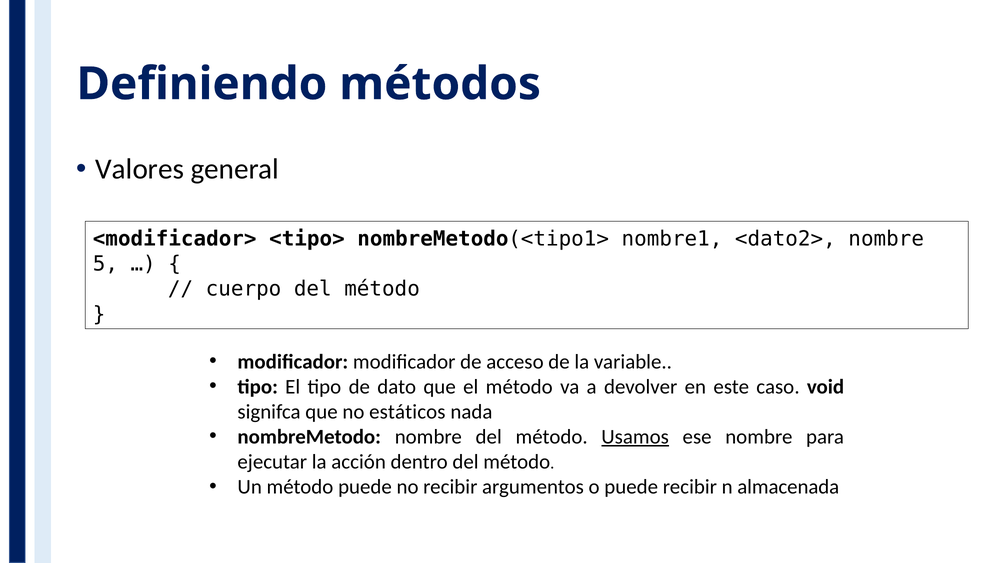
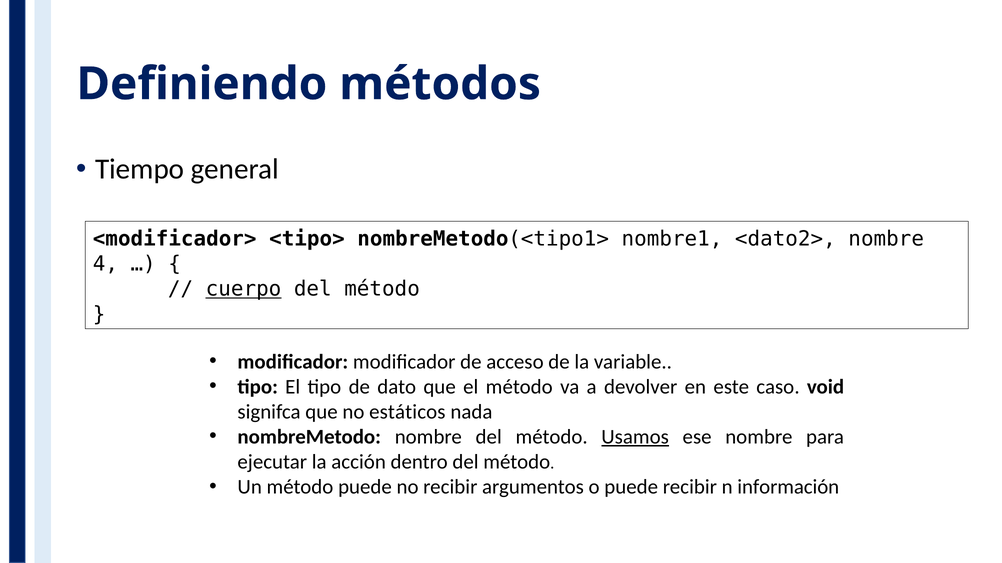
Valores: Valores -> Tiempo
5: 5 -> 4
cuerpo underline: none -> present
almacenada: almacenada -> información
